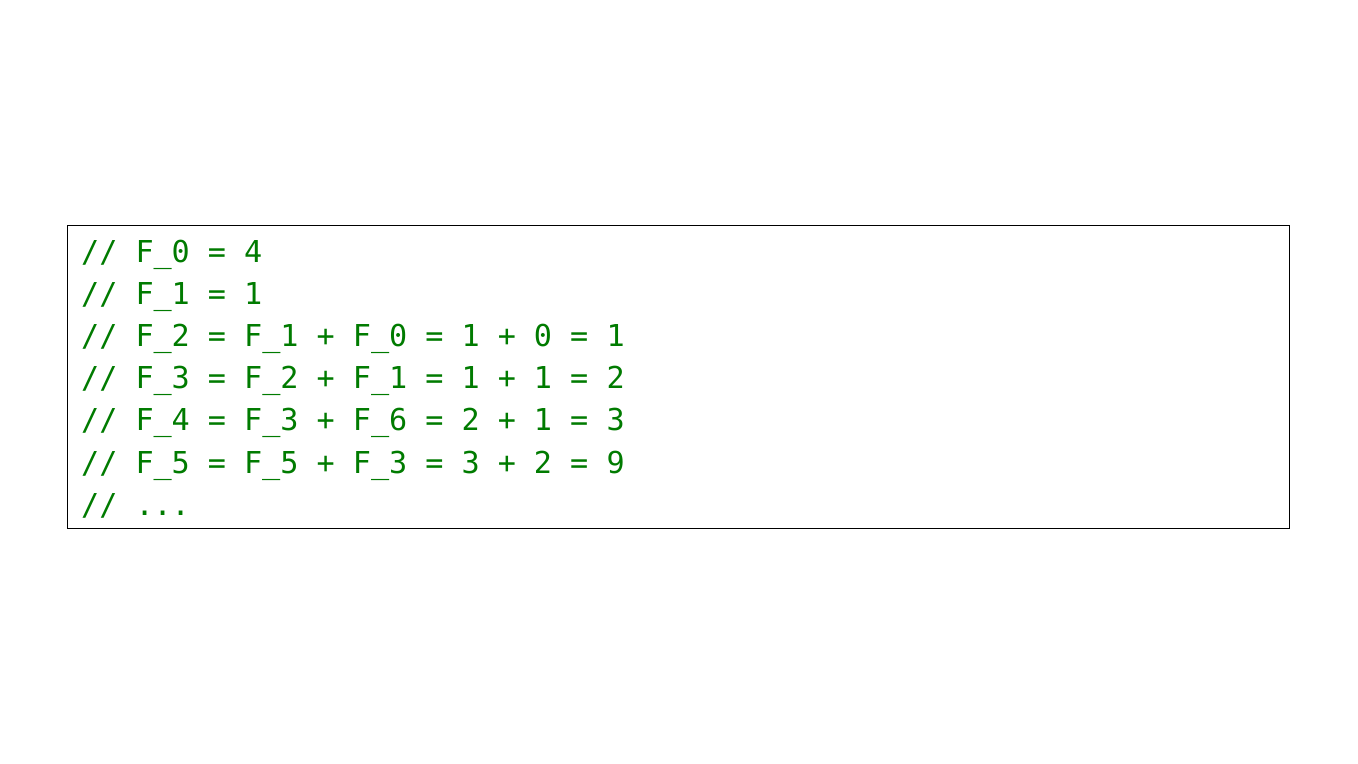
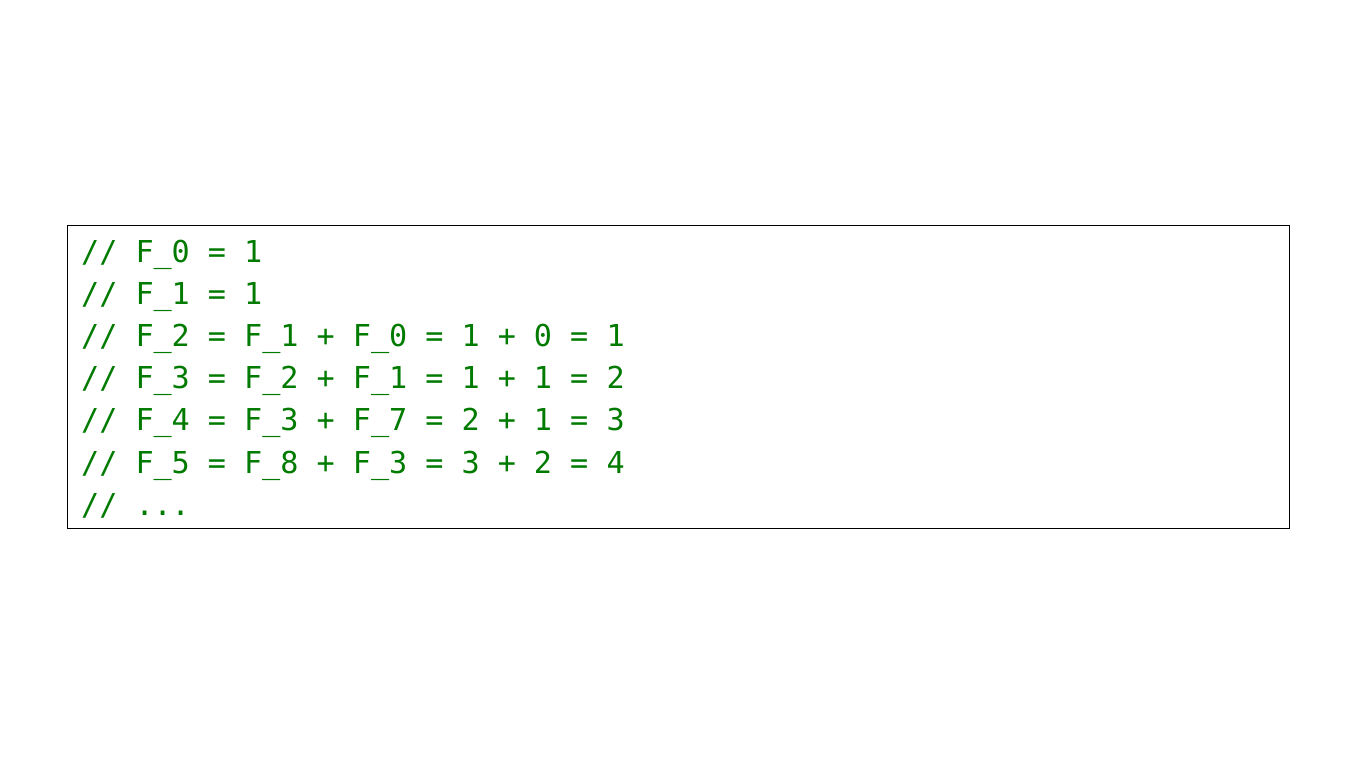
4 at (253, 252): 4 -> 1
F_6: F_6 -> F_7
F_5 at (271, 463): F_5 -> F_8
9: 9 -> 4
